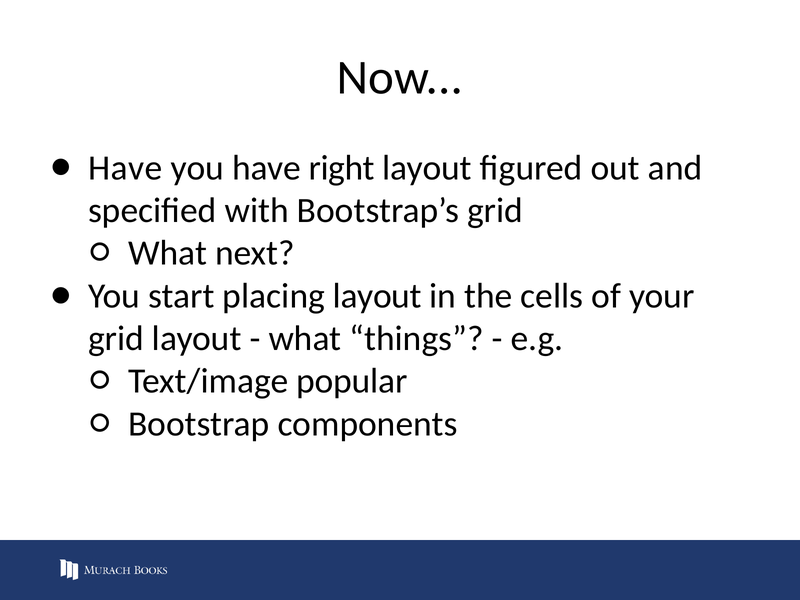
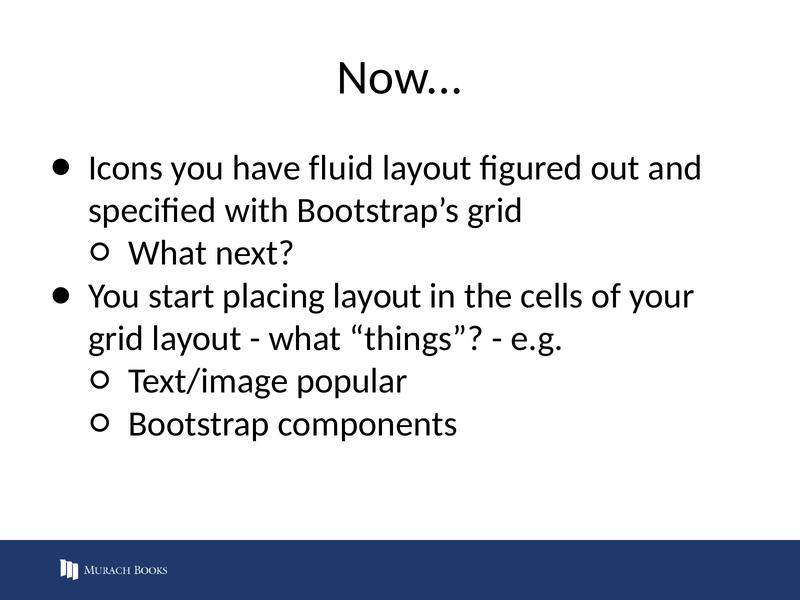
Have at (125, 168): Have -> Icons
right: right -> fluid
